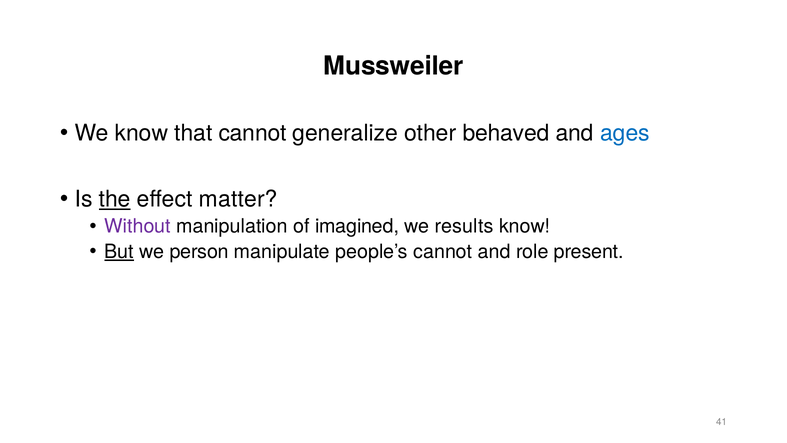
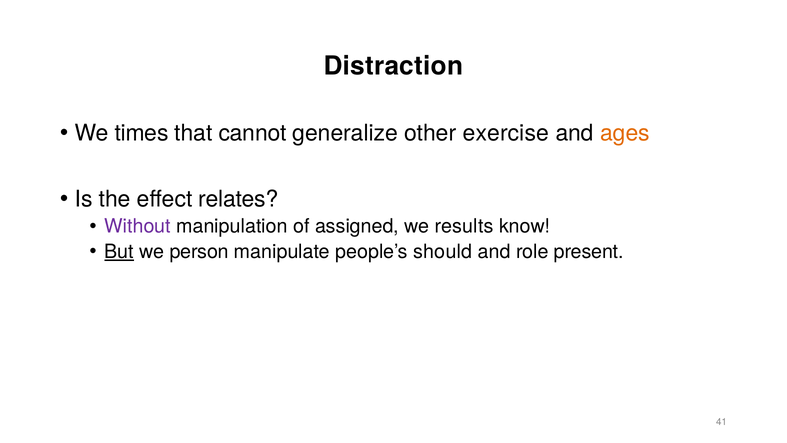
Mussweiler: Mussweiler -> Distraction
We know: know -> times
behaved: behaved -> exercise
ages colour: blue -> orange
the underline: present -> none
matter: matter -> relates
imagined: imagined -> assigned
people’s cannot: cannot -> should
